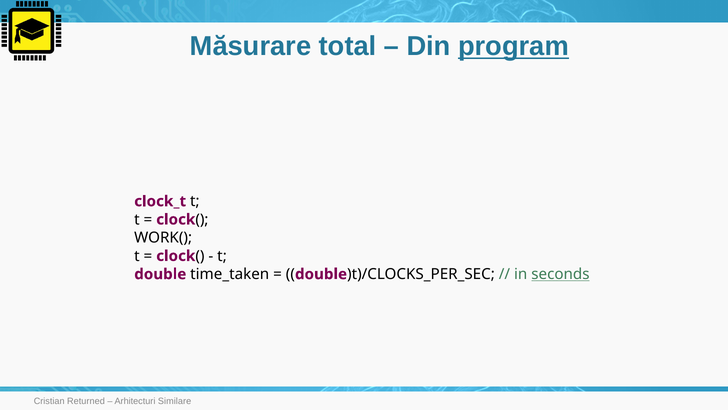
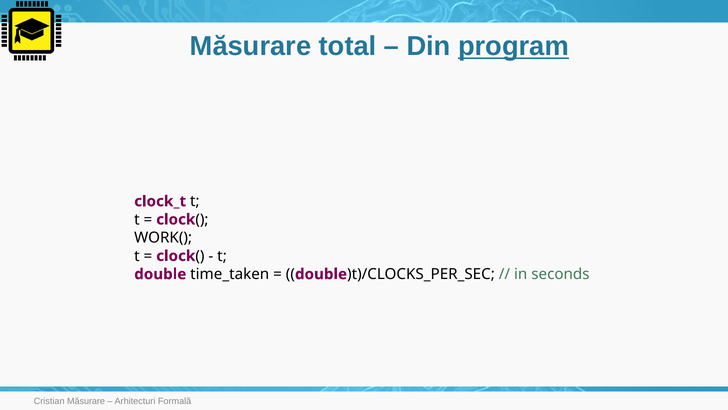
seconds underline: present -> none
Cristian Returned: Returned -> Măsurare
Similare: Similare -> Formală
